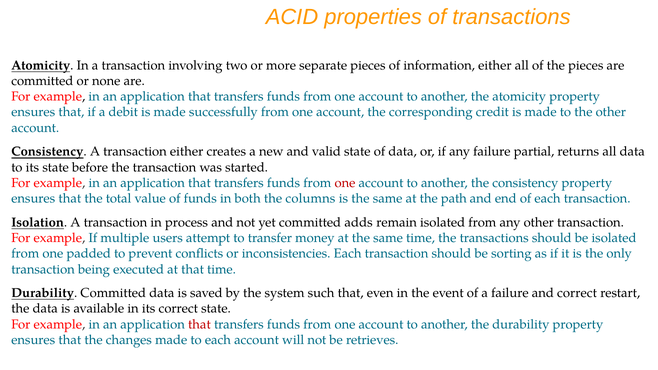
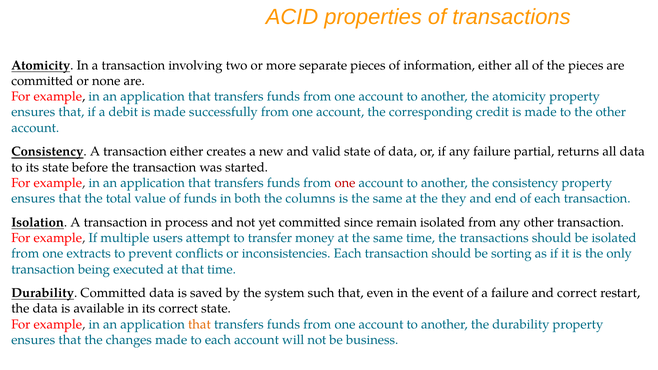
path: path -> they
adds: adds -> since
padded: padded -> extracts
that at (199, 324) colour: red -> orange
retrieves: retrieves -> business
